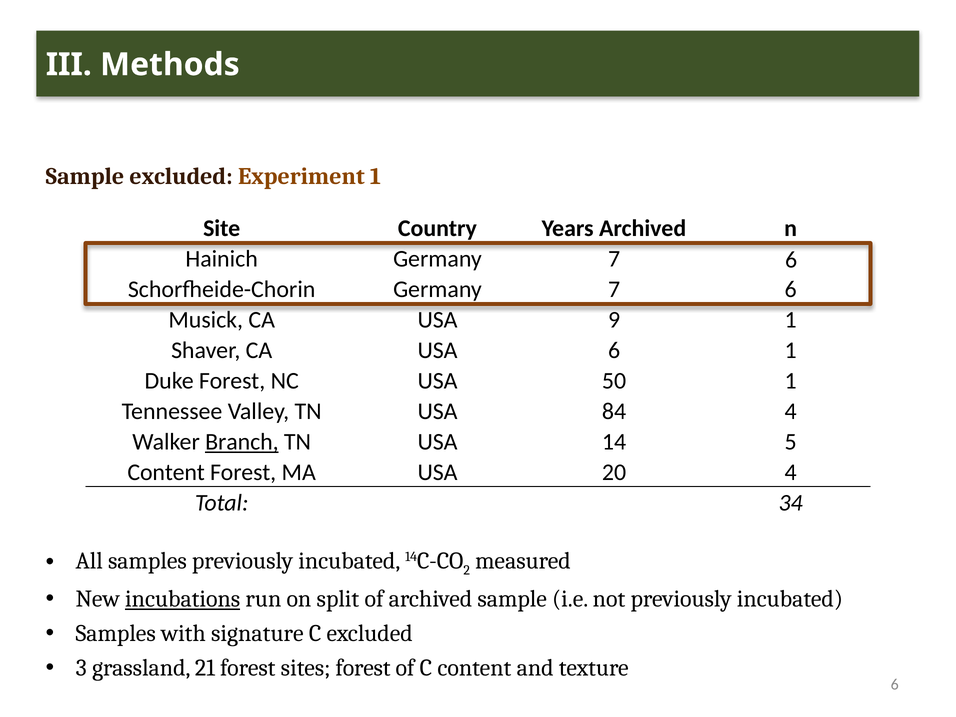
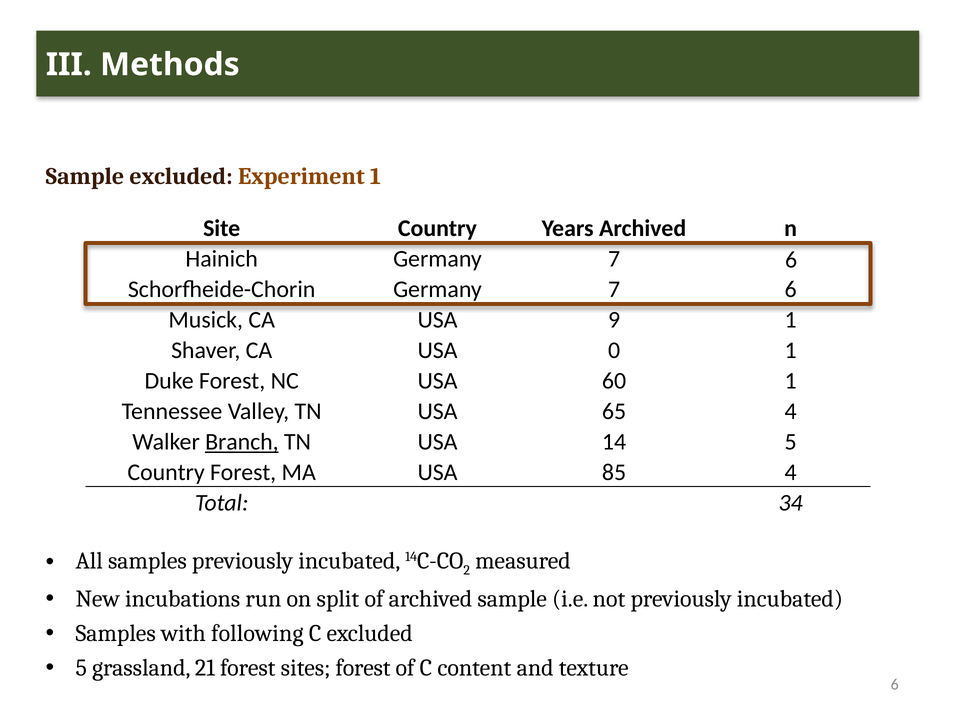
USA 6: 6 -> 0
50: 50 -> 60
84: 84 -> 65
Content at (166, 472): Content -> Country
20: 20 -> 85
incubations underline: present -> none
signature: signature -> following
3 at (81, 668): 3 -> 5
